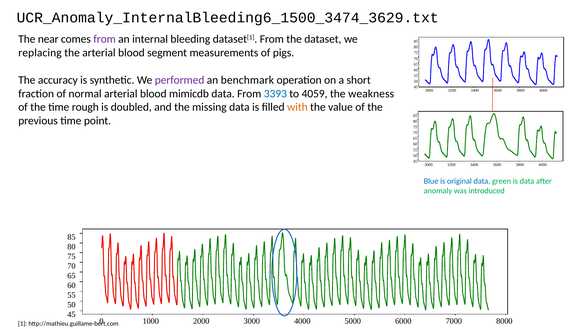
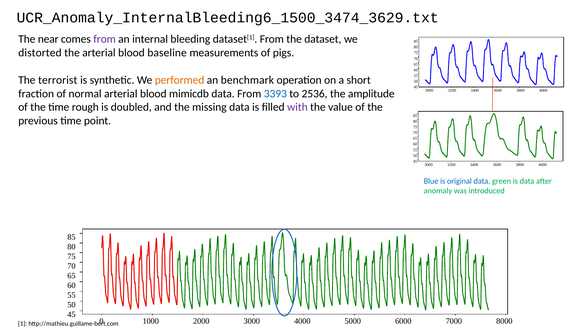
replacing: replacing -> distorted
segment: segment -> baseline
accuracy: accuracy -> terrorist
performed colour: purple -> orange
4059: 4059 -> 2536
weakness: weakness -> amplitude
with colour: orange -> purple
